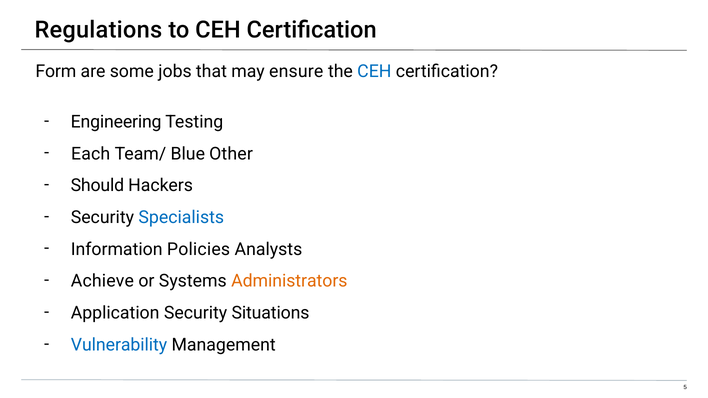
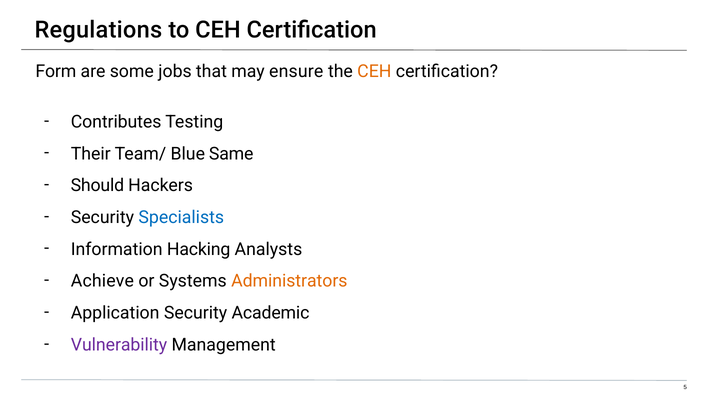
CEH at (374, 71) colour: blue -> orange
Engineering: Engineering -> Contributes
Each: Each -> Their
Other: Other -> Same
Policies: Policies -> Hacking
Situations: Situations -> Academic
Vulnerability colour: blue -> purple
